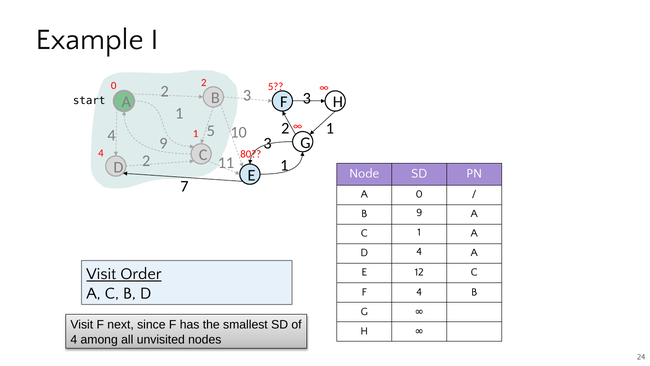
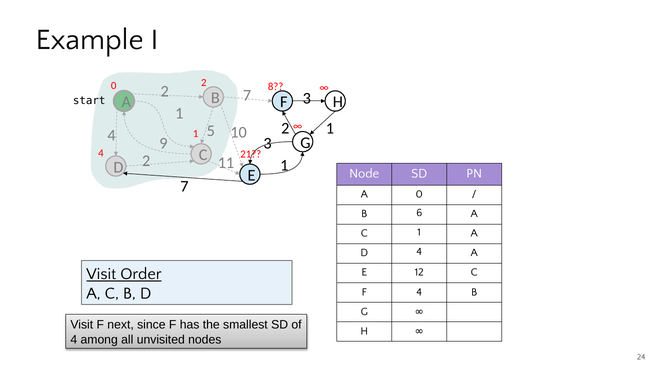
2 5: 5 -> 8
3 at (247, 95): 3 -> 7
80: 80 -> 21
B 9: 9 -> 6
